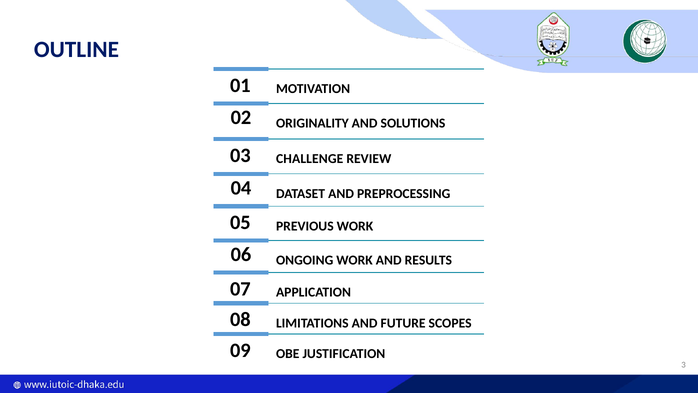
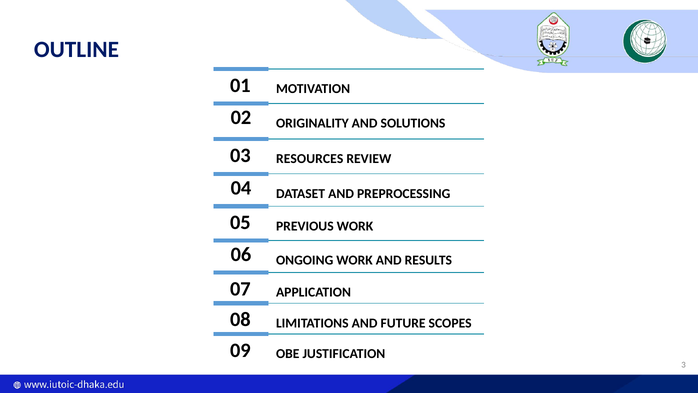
CHALLENGE: CHALLENGE -> RESOURCES
